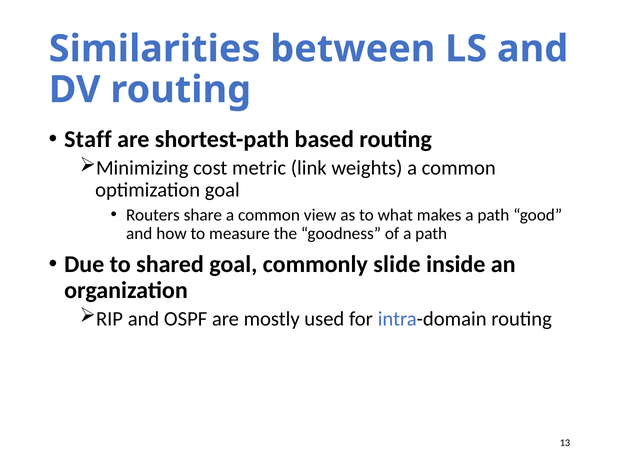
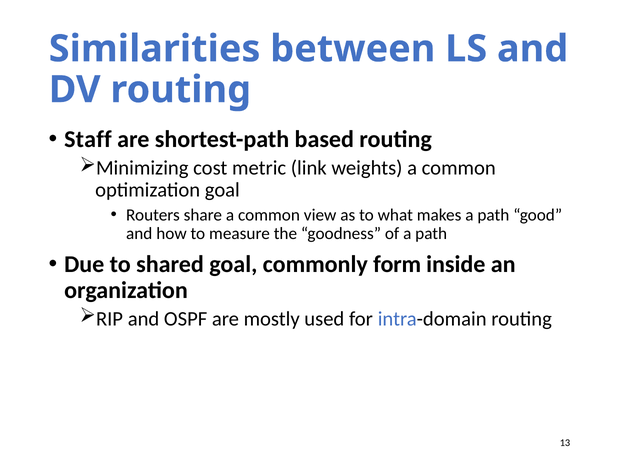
slide: slide -> form
